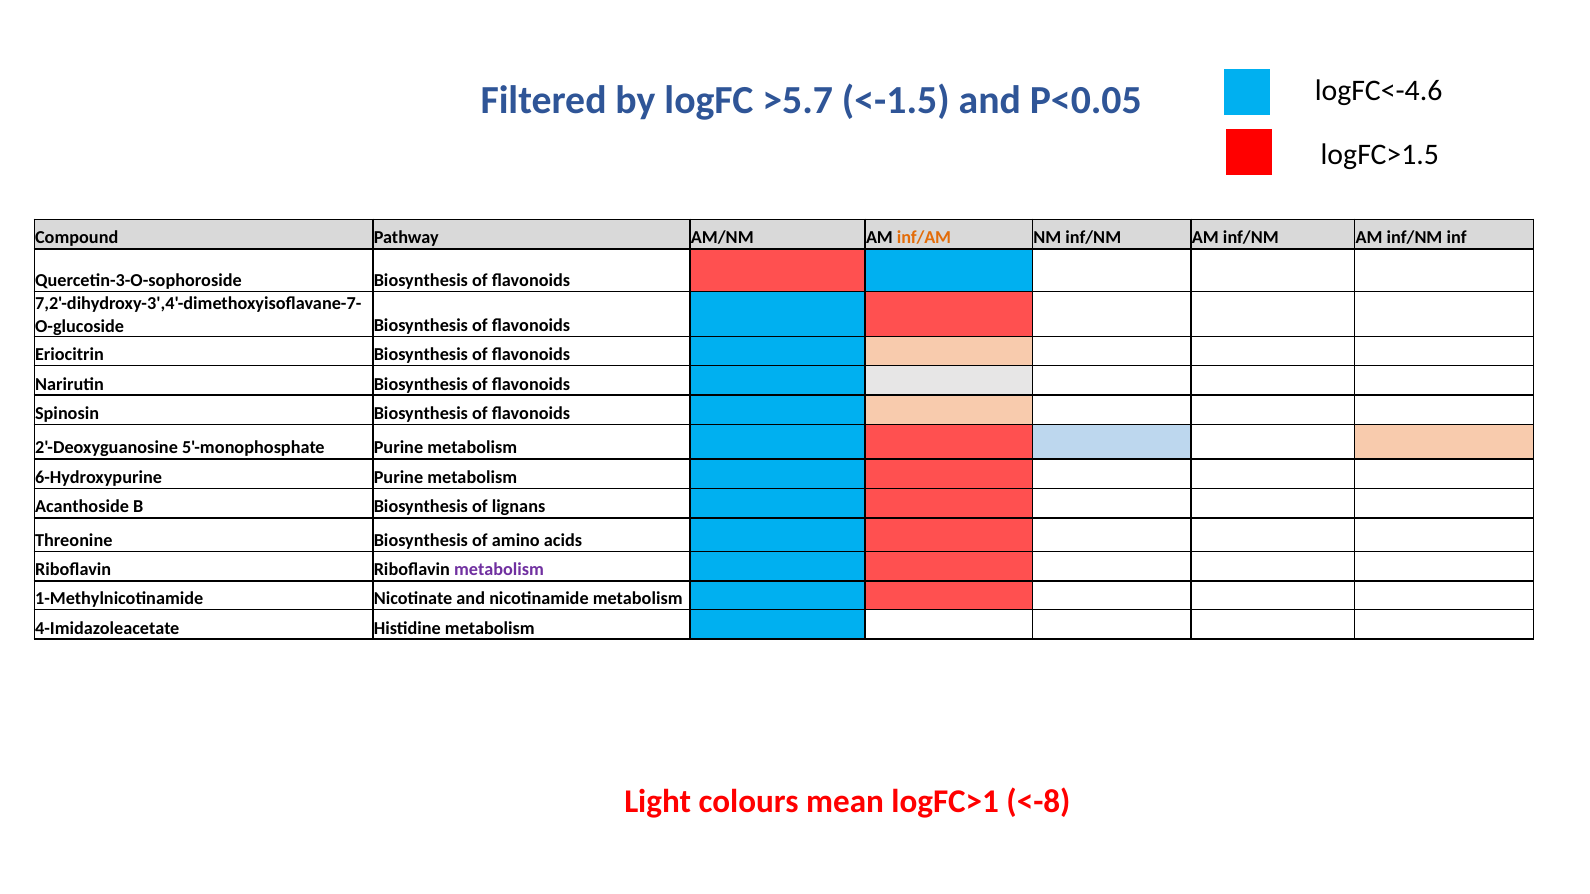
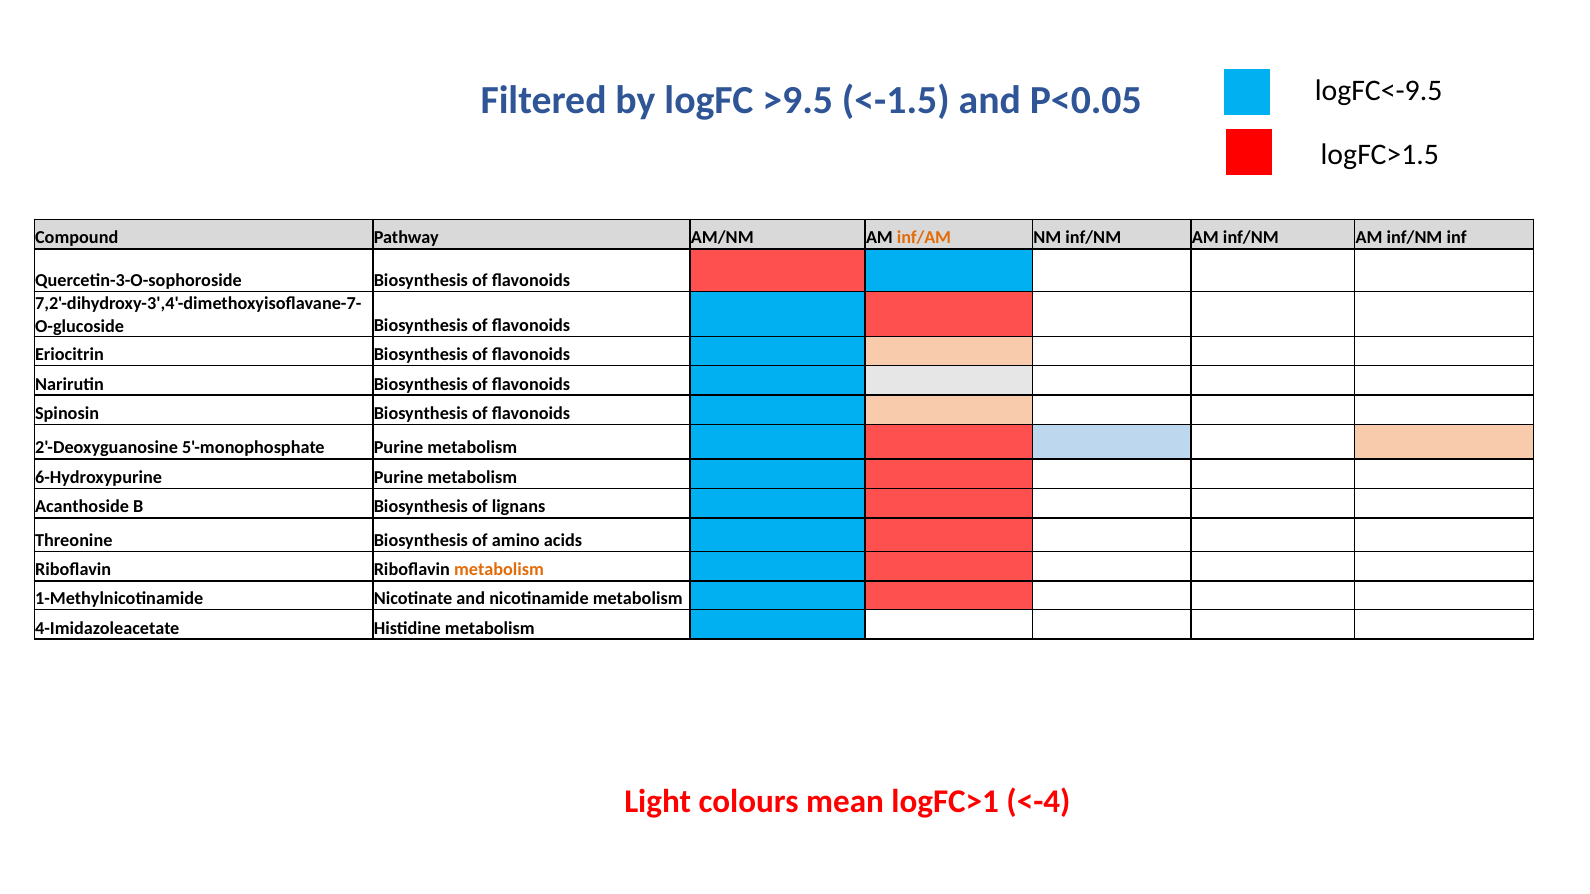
>5.7: >5.7 -> >9.5
logFC<-4.6: logFC<-4.6 -> logFC<-9.5
metabolism at (499, 570) colour: purple -> orange
<-8: <-8 -> <-4
